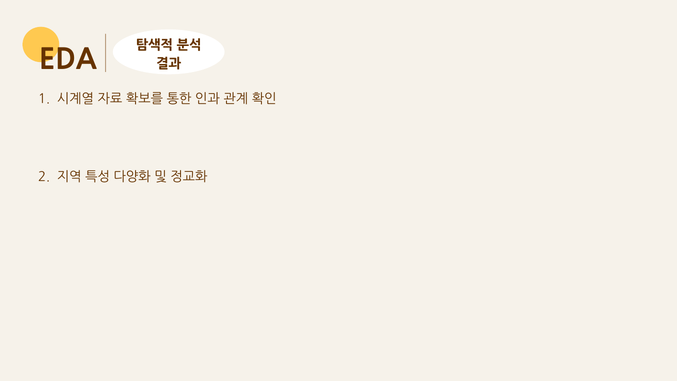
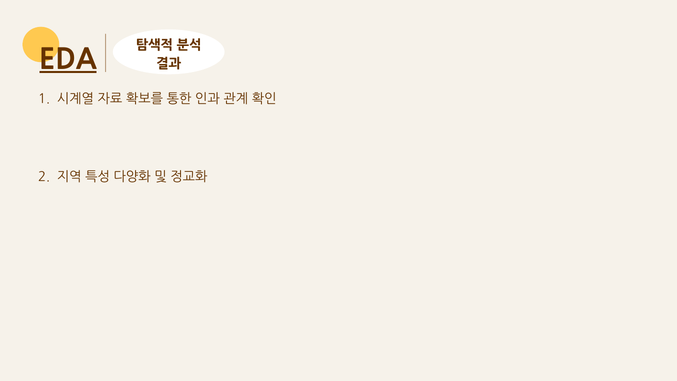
EDA underline: none -> present
